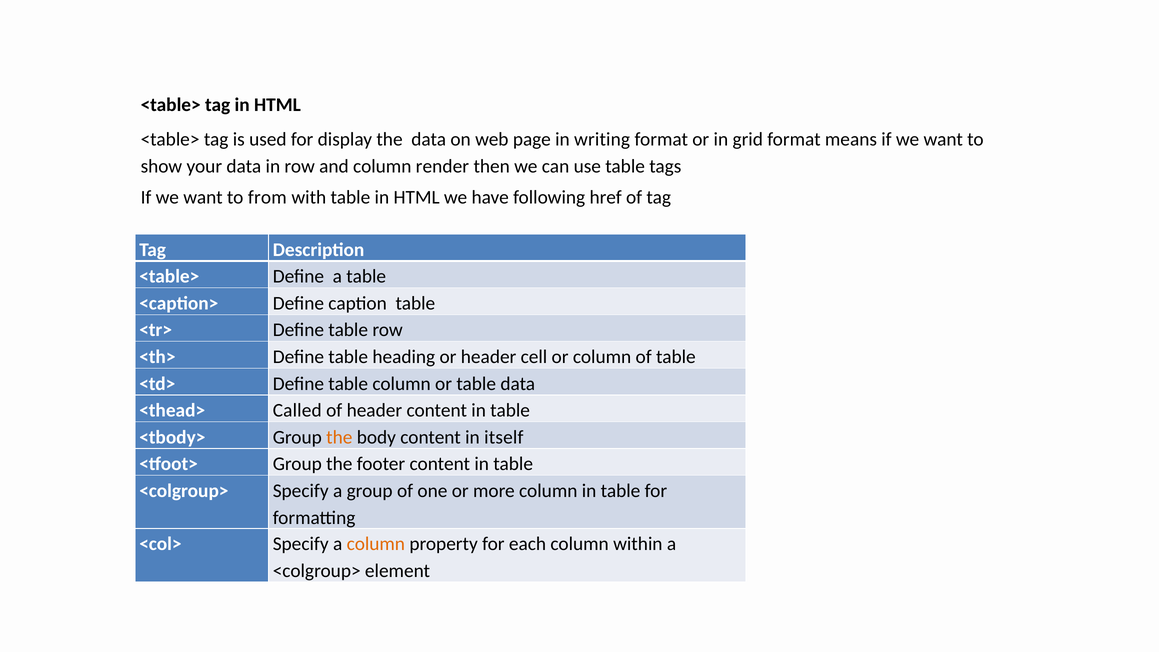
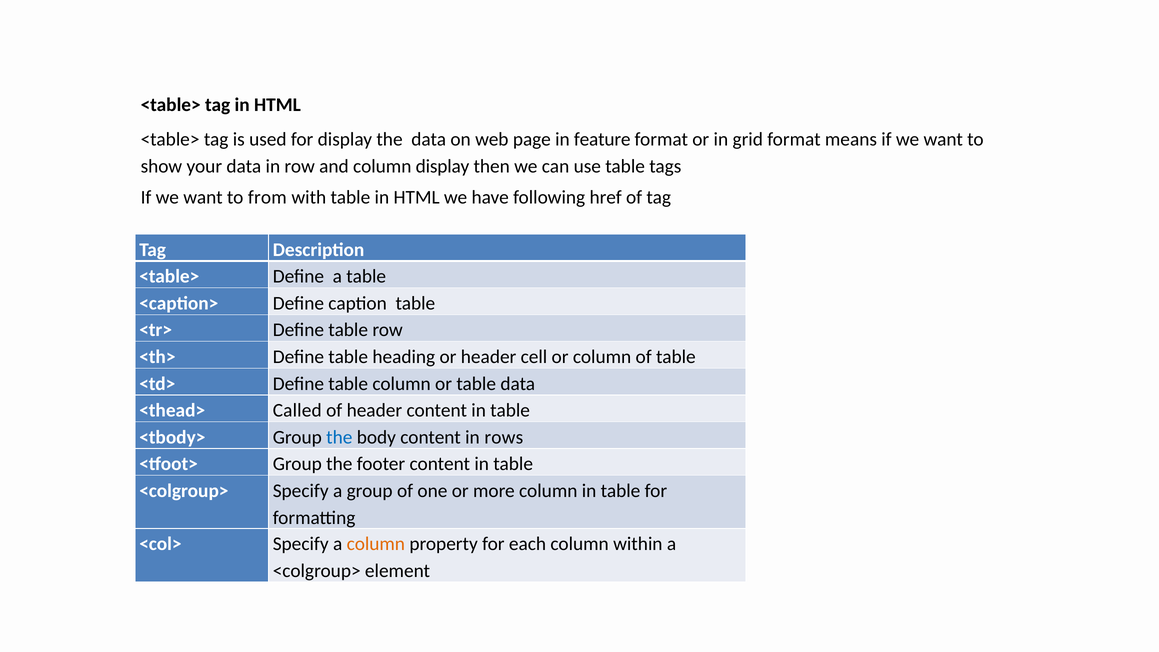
writing: writing -> feature
column render: render -> display
the at (339, 437) colour: orange -> blue
itself: itself -> rows
